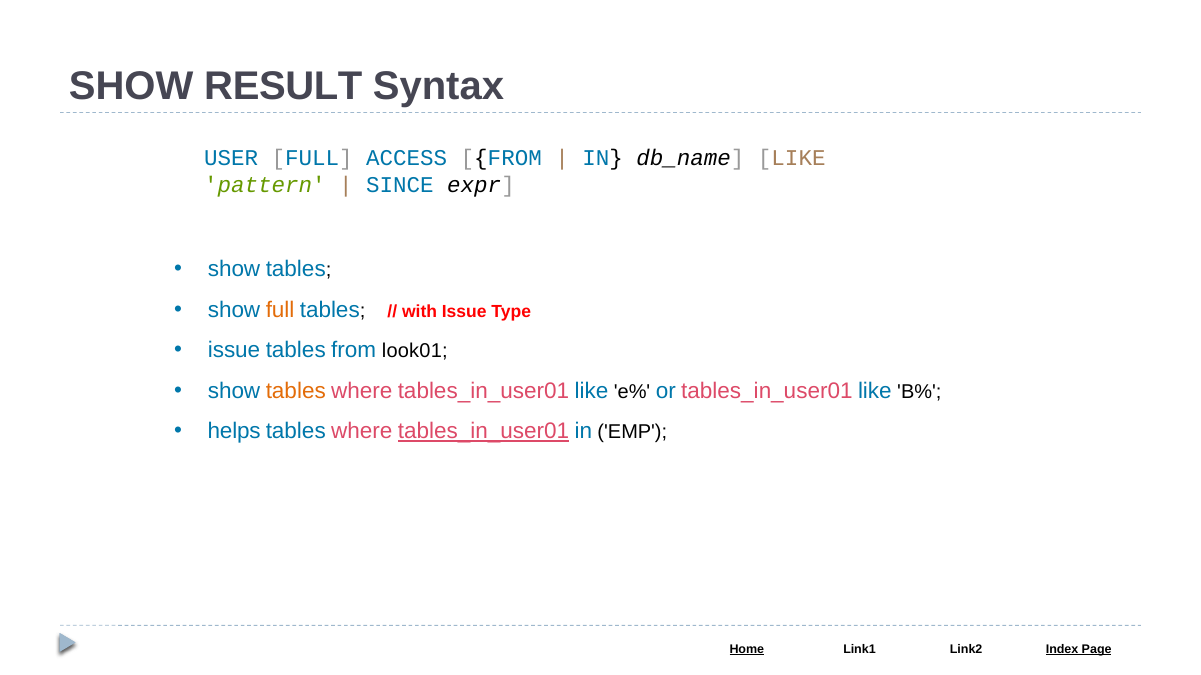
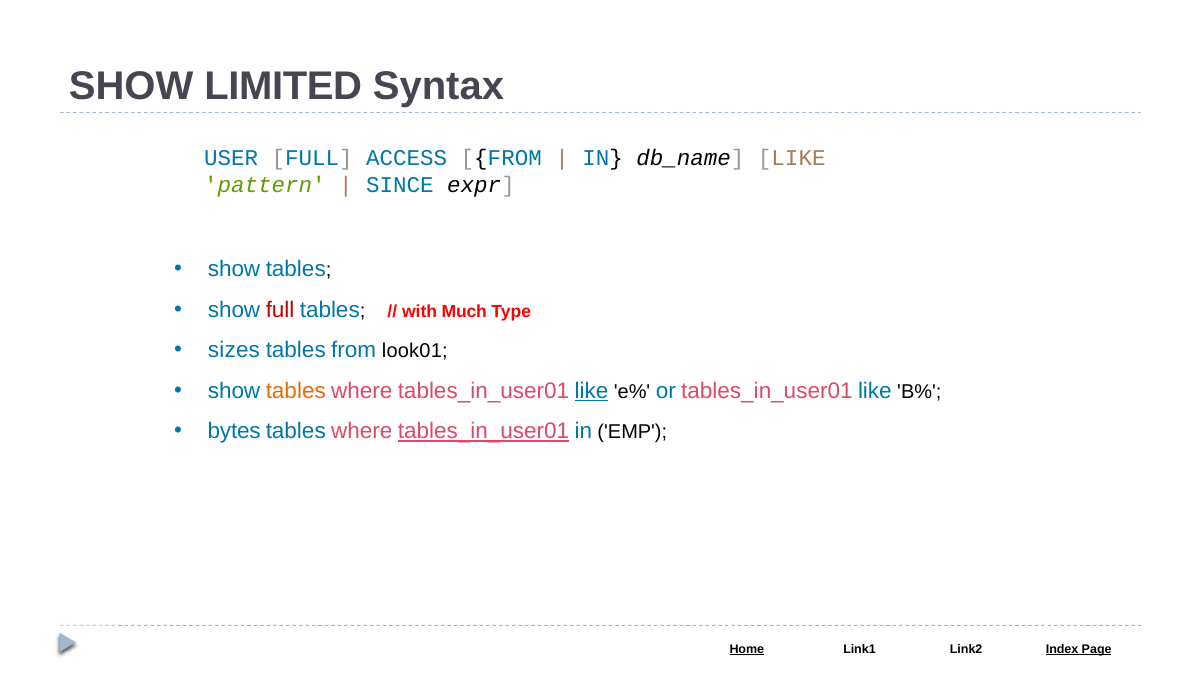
RESULT: RESULT -> LIMITED
full at (280, 310) colour: orange -> red
with Issue: Issue -> Much
issue at (234, 351): issue -> sizes
like at (591, 391) underline: none -> present
helps: helps -> bytes
